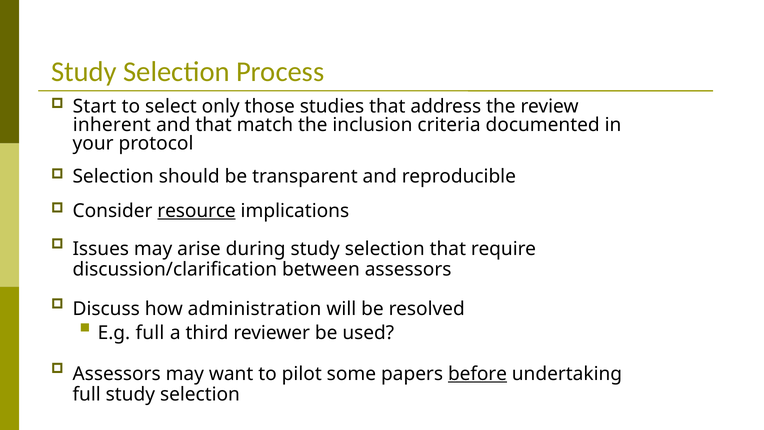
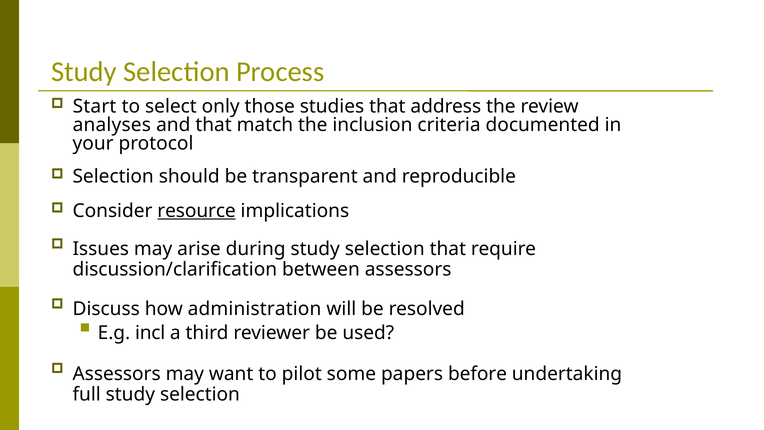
inherent: inherent -> analyses
E.g full: full -> incl
before underline: present -> none
